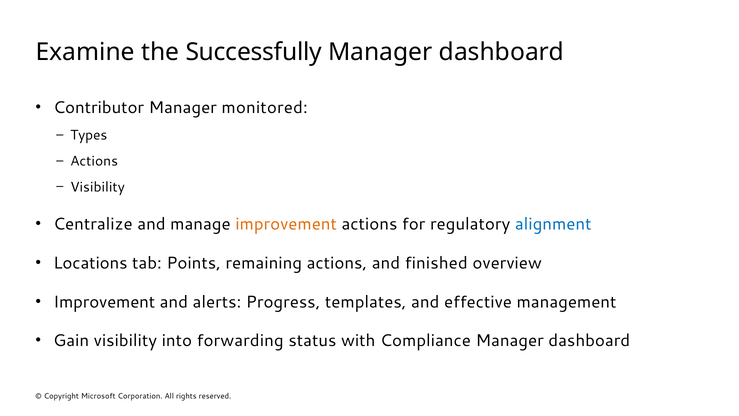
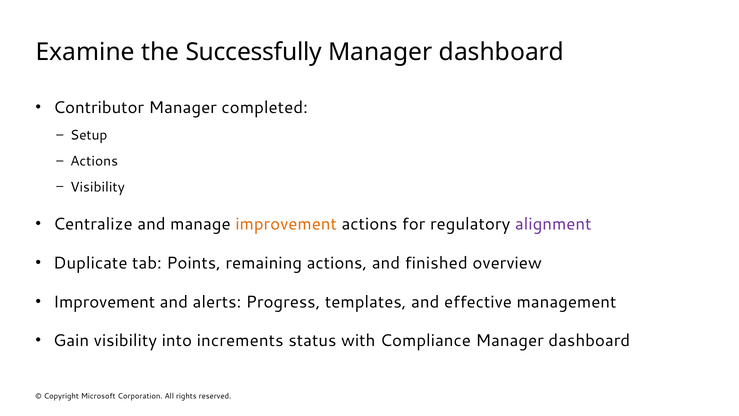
monitored: monitored -> completed
Types: Types -> Setup
alignment colour: blue -> purple
Locations: Locations -> Duplicate
forwarding: forwarding -> increments
